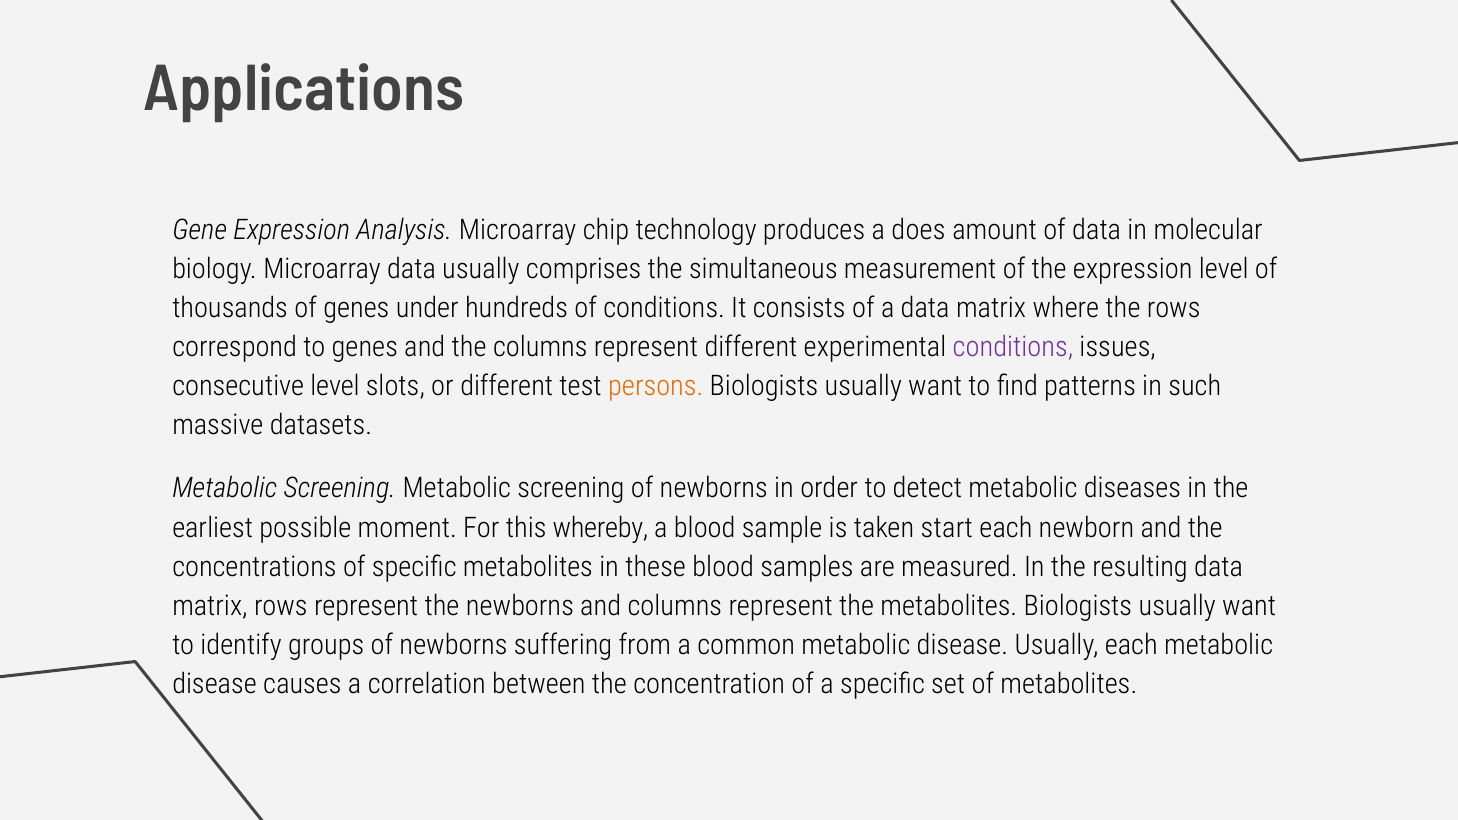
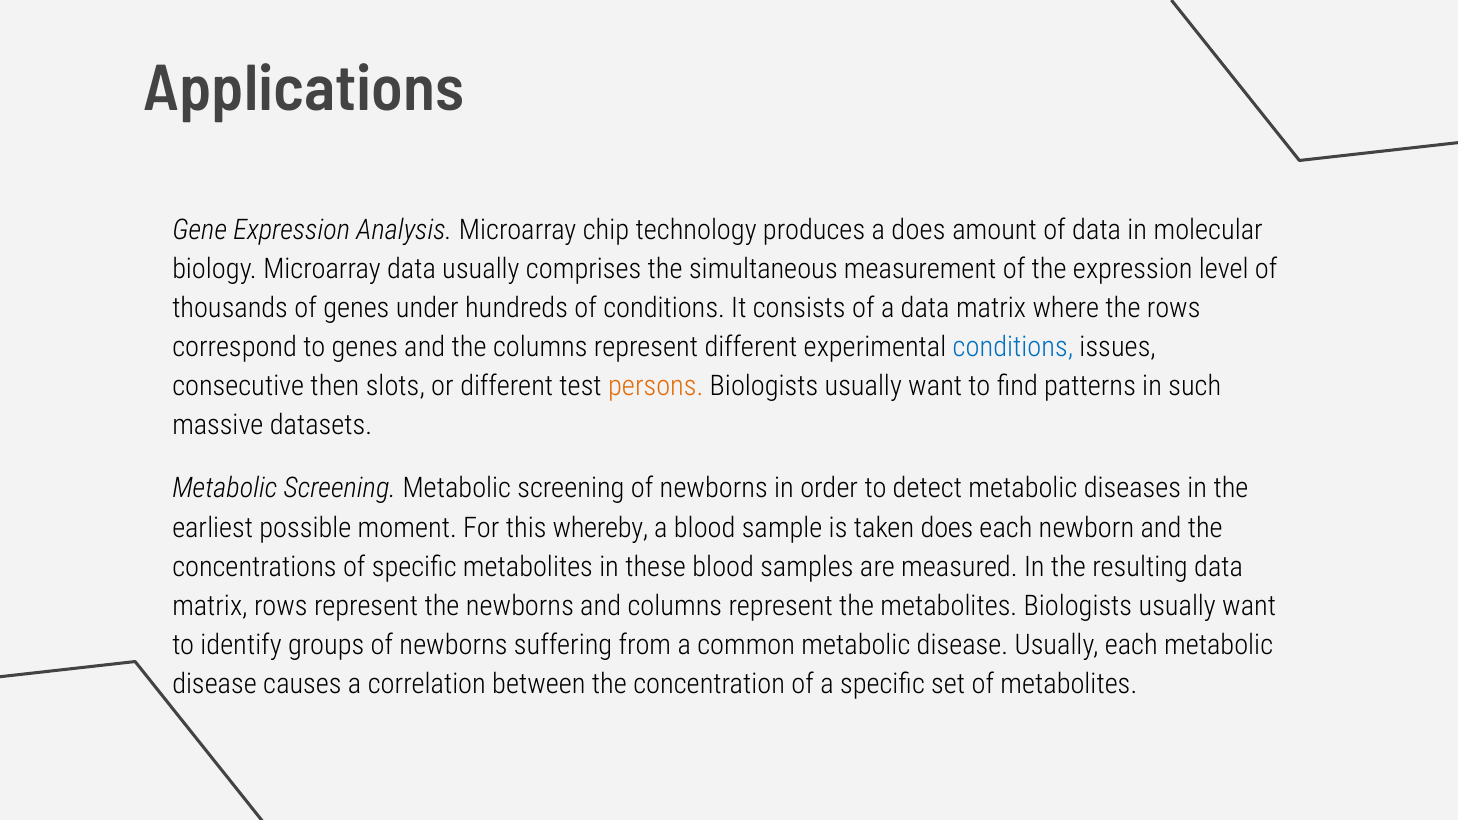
conditions at (1013, 347) colour: purple -> blue
consecutive level: level -> then
taken start: start -> does
